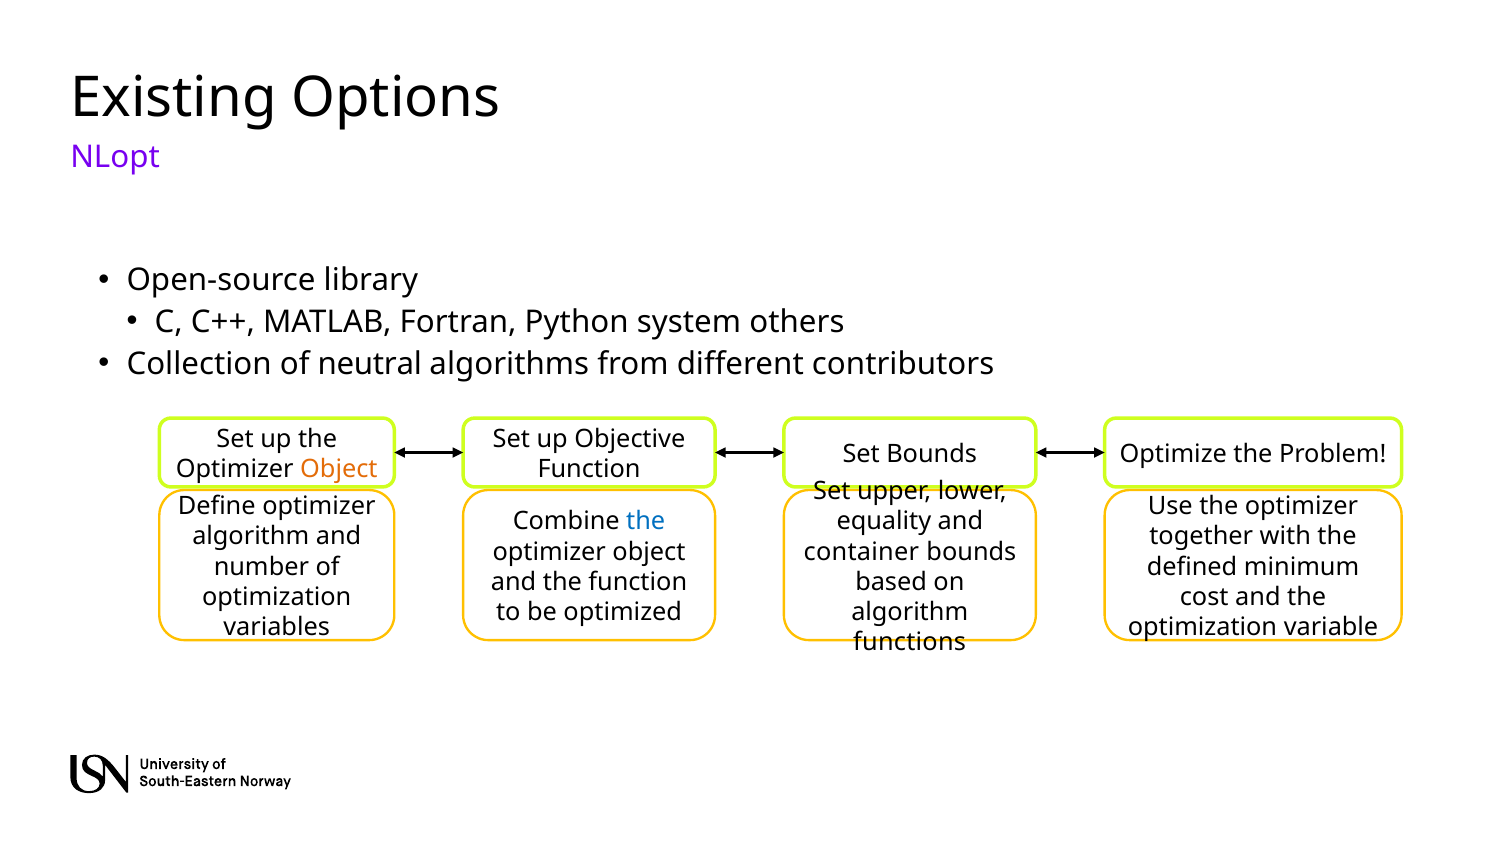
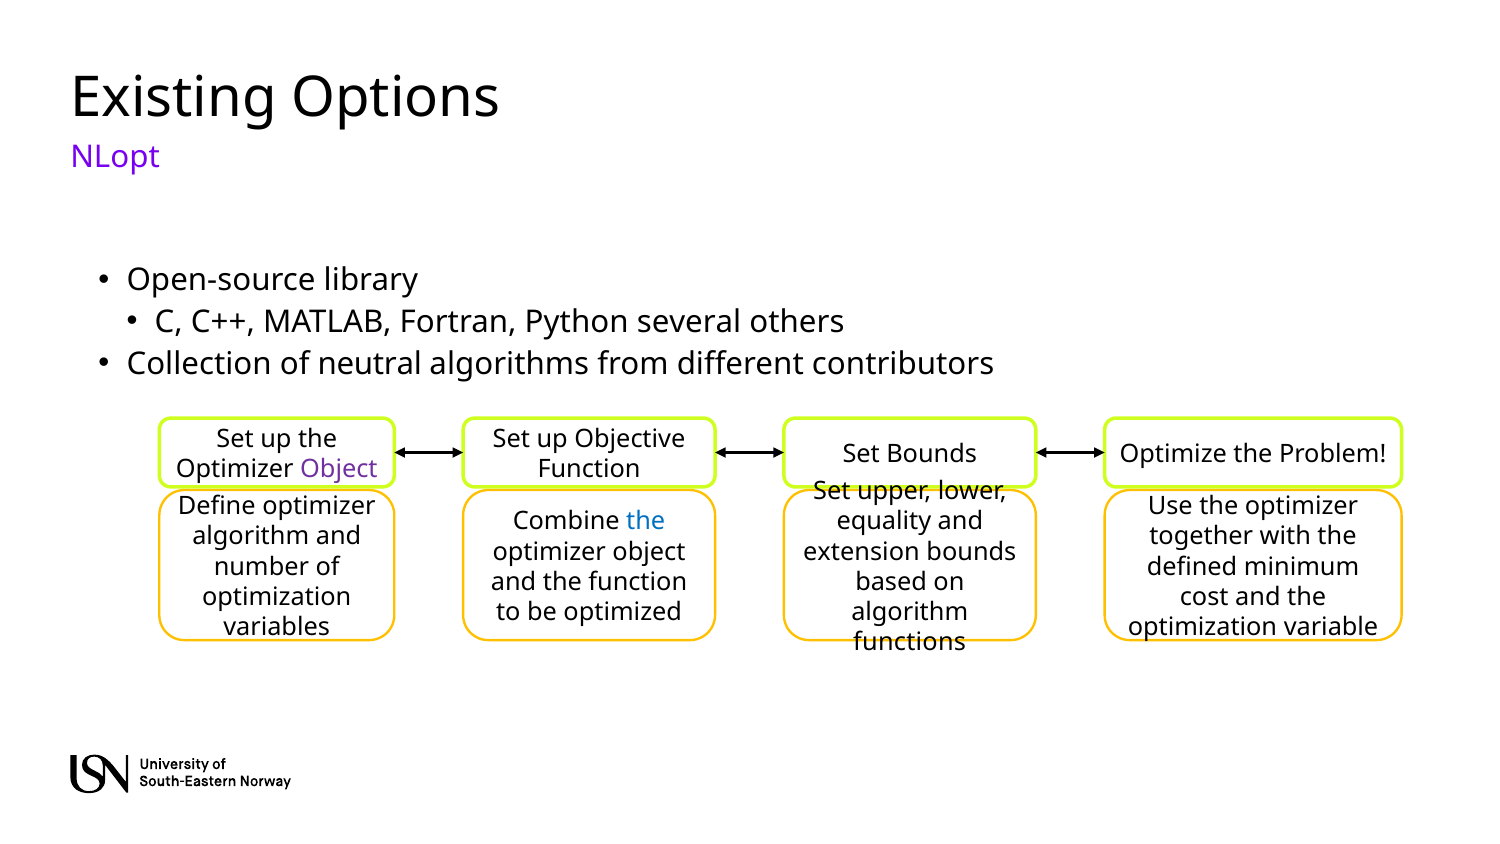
system: system -> several
Object at (339, 469) colour: orange -> purple
container: container -> extension
